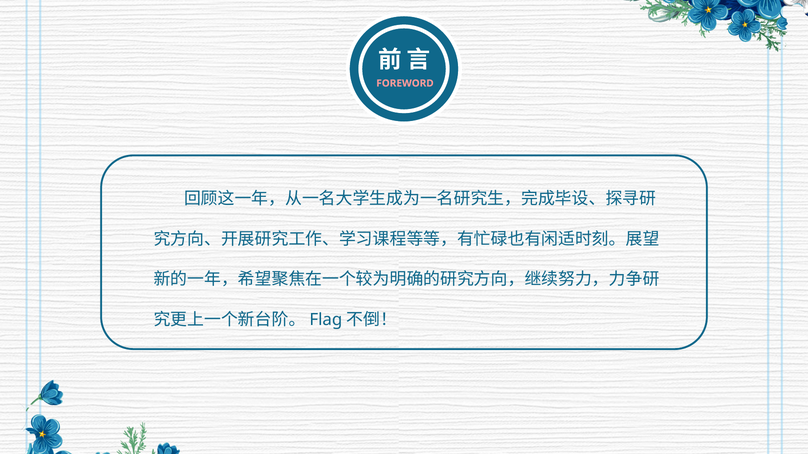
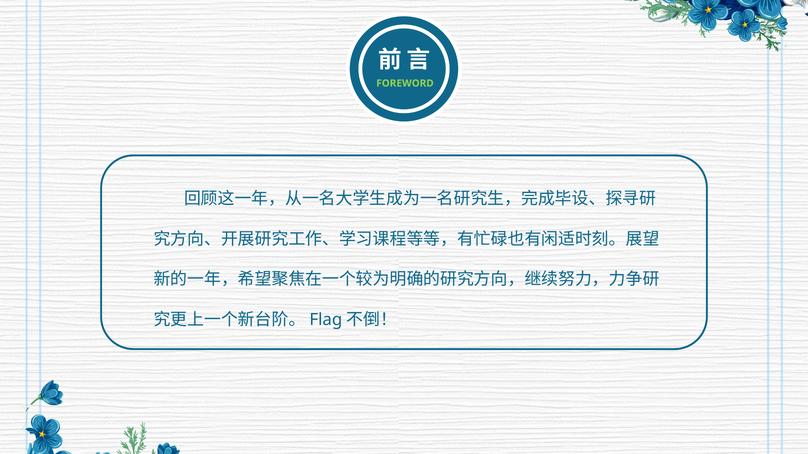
FOREWORD colour: pink -> light green
